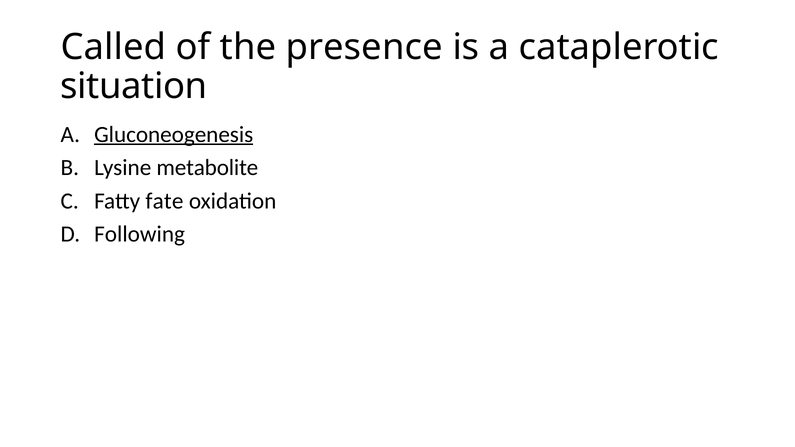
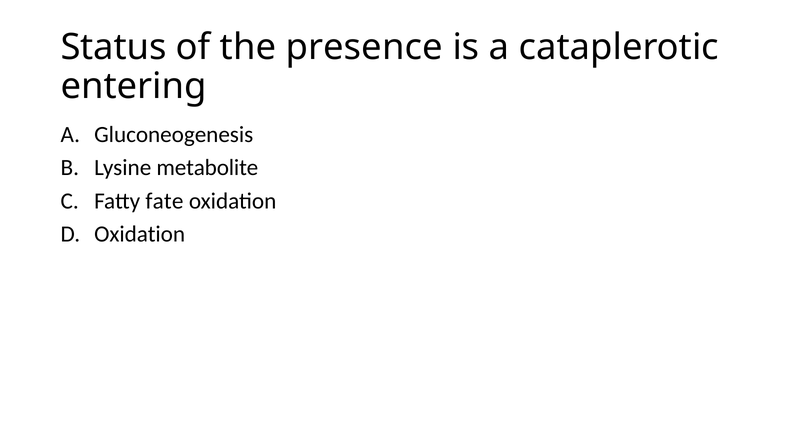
Called: Called -> Status
situation: situation -> entering
Gluconeogenesis underline: present -> none
Following at (140, 234): Following -> Oxidation
